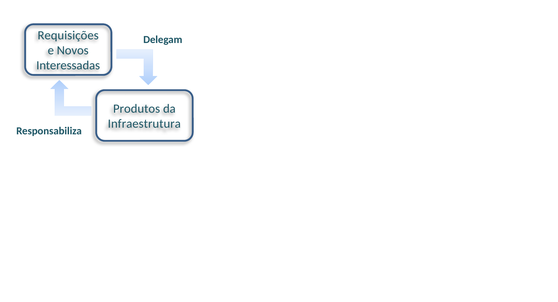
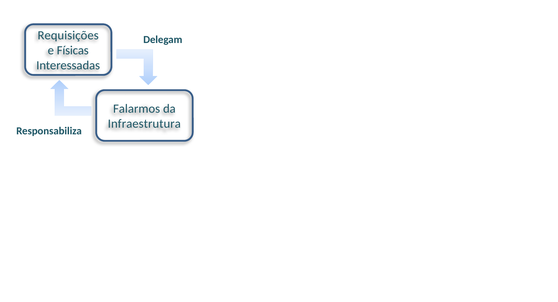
Novos: Novos -> Físicas
Produtos: Produtos -> Falarmos
